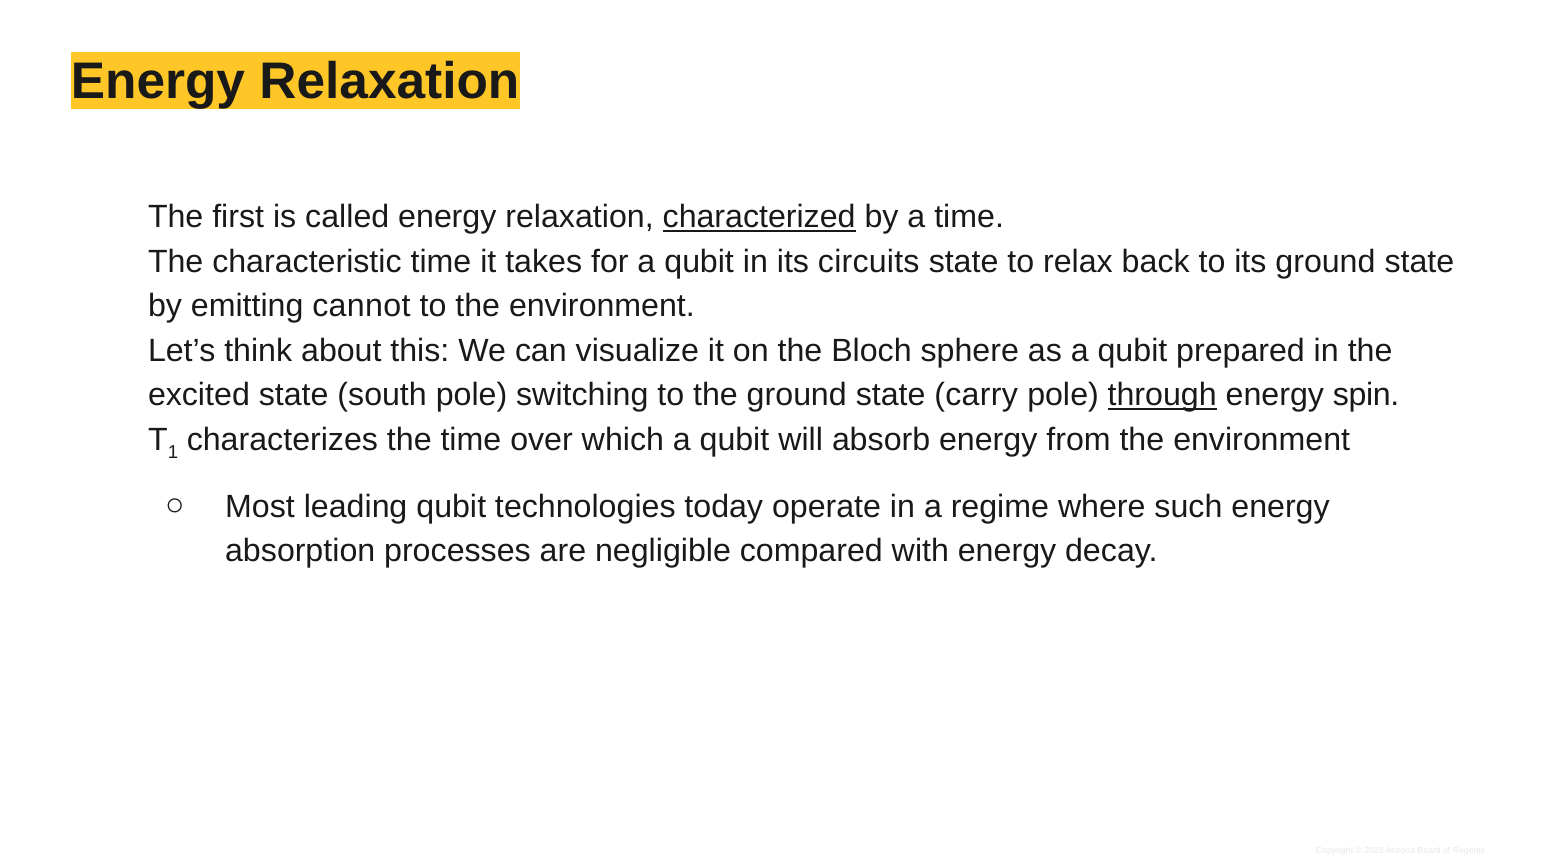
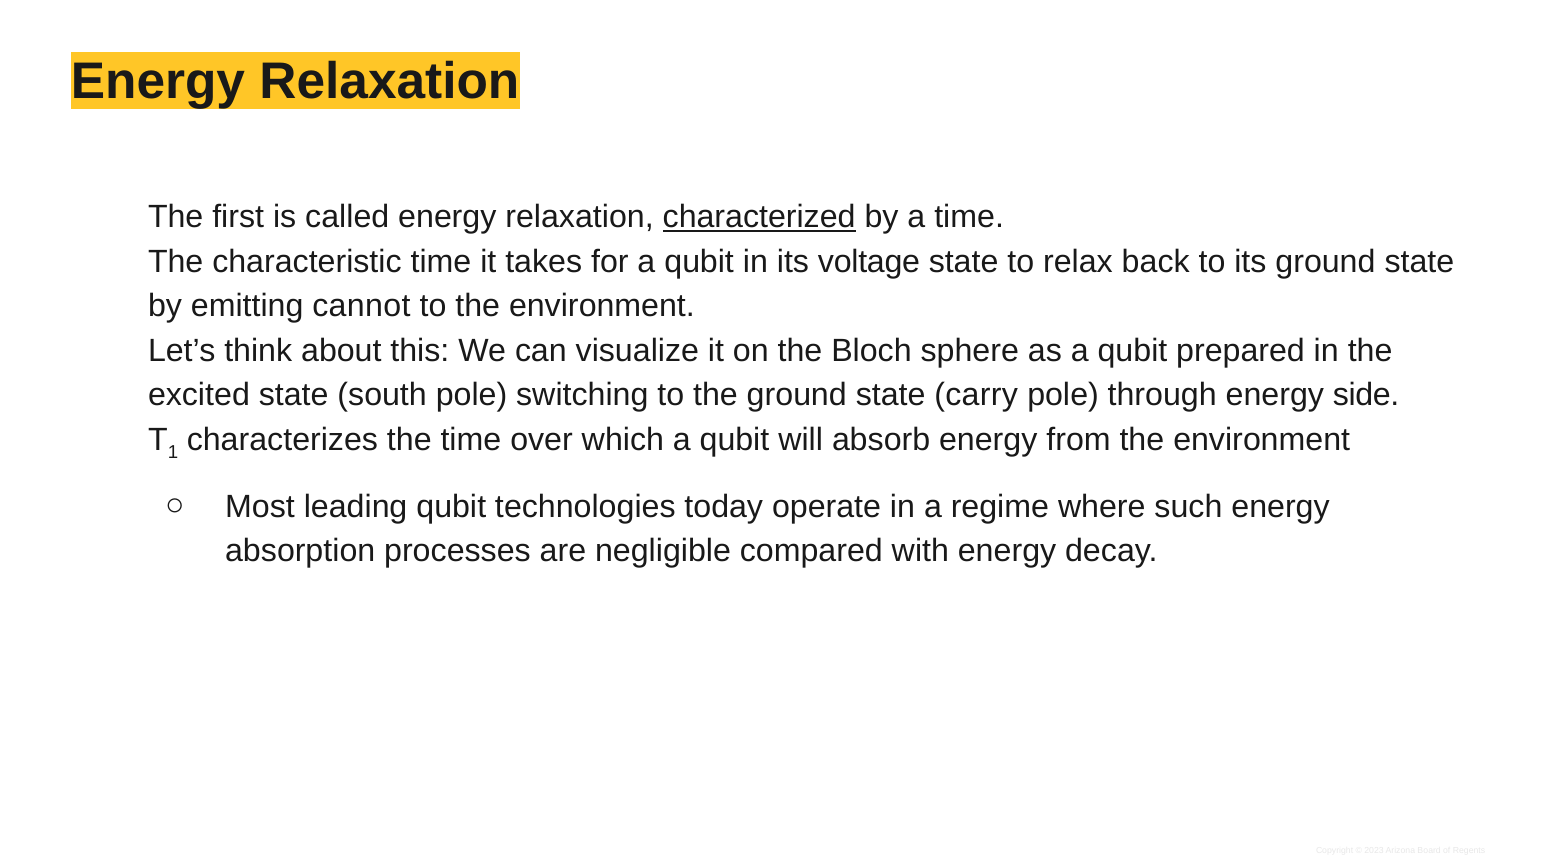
circuits: circuits -> voltage
through underline: present -> none
spin: spin -> side
